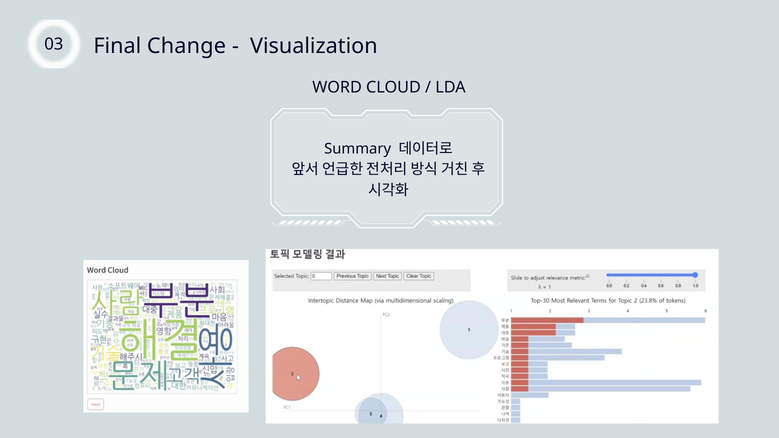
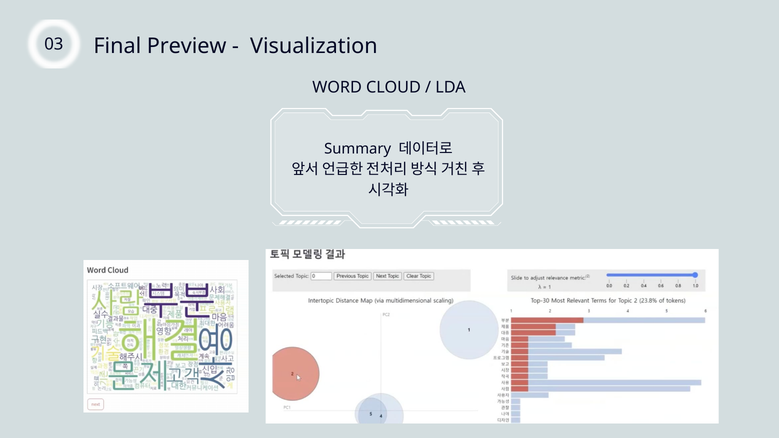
Change: Change -> Preview
